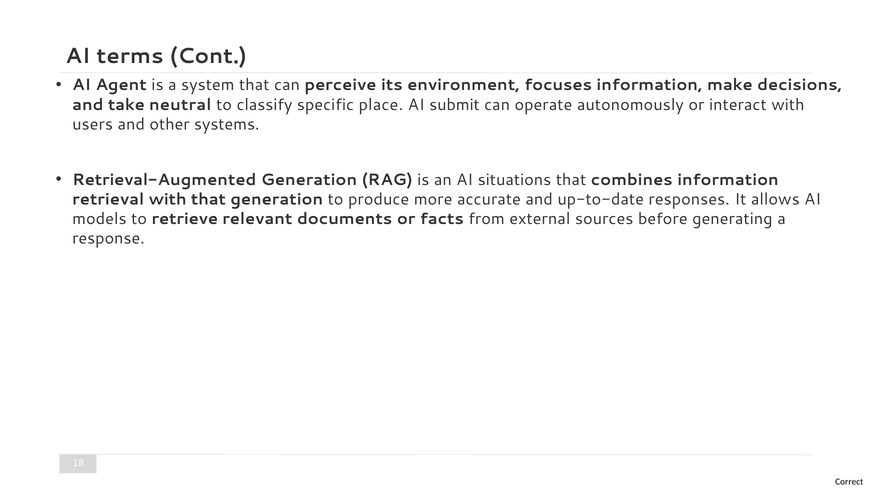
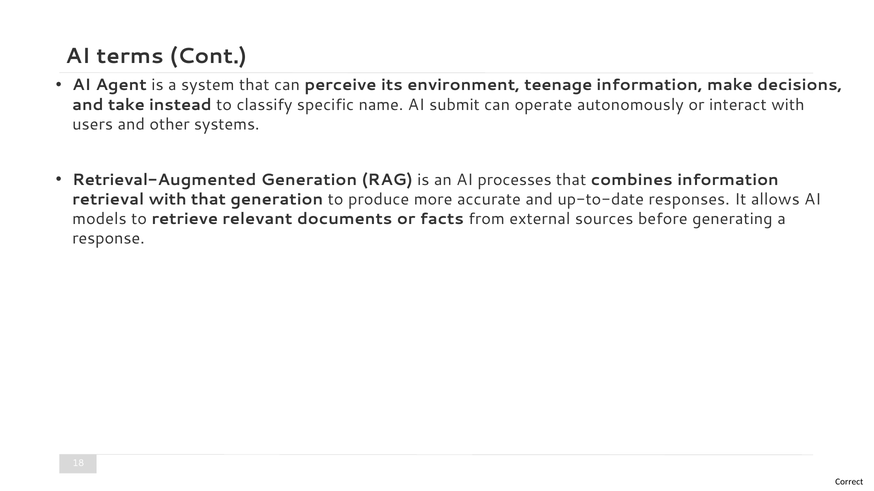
focuses: focuses -> teenage
neutral: neutral -> instead
place: place -> name
situations: situations -> processes
